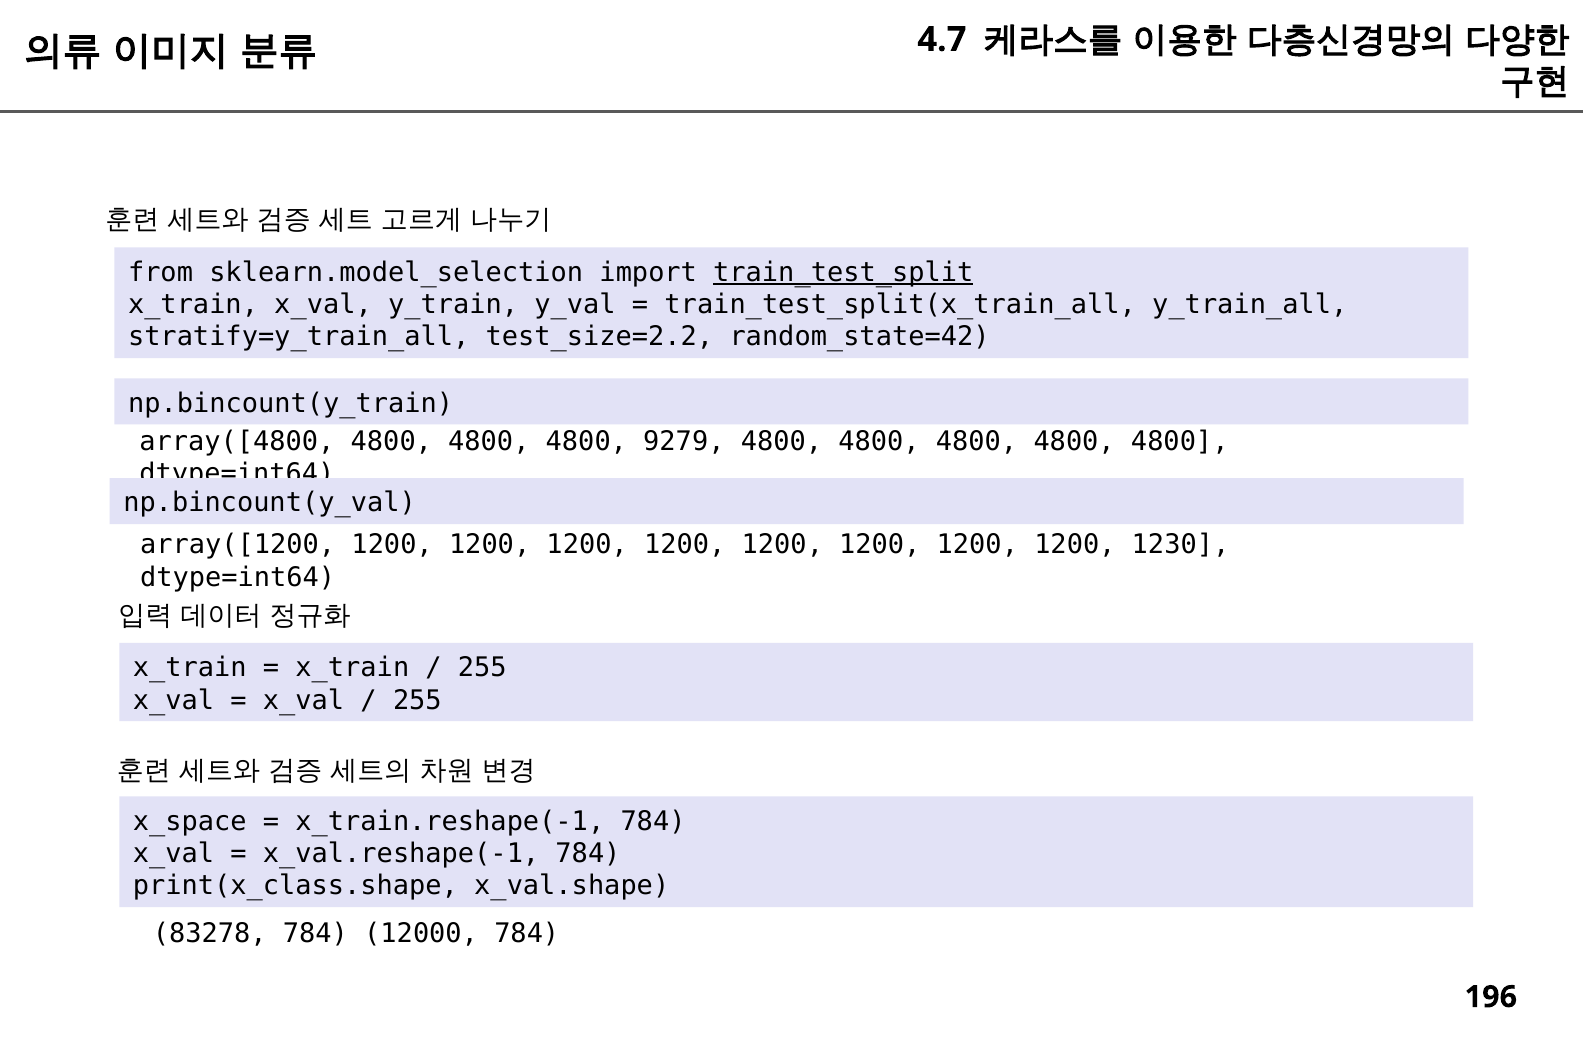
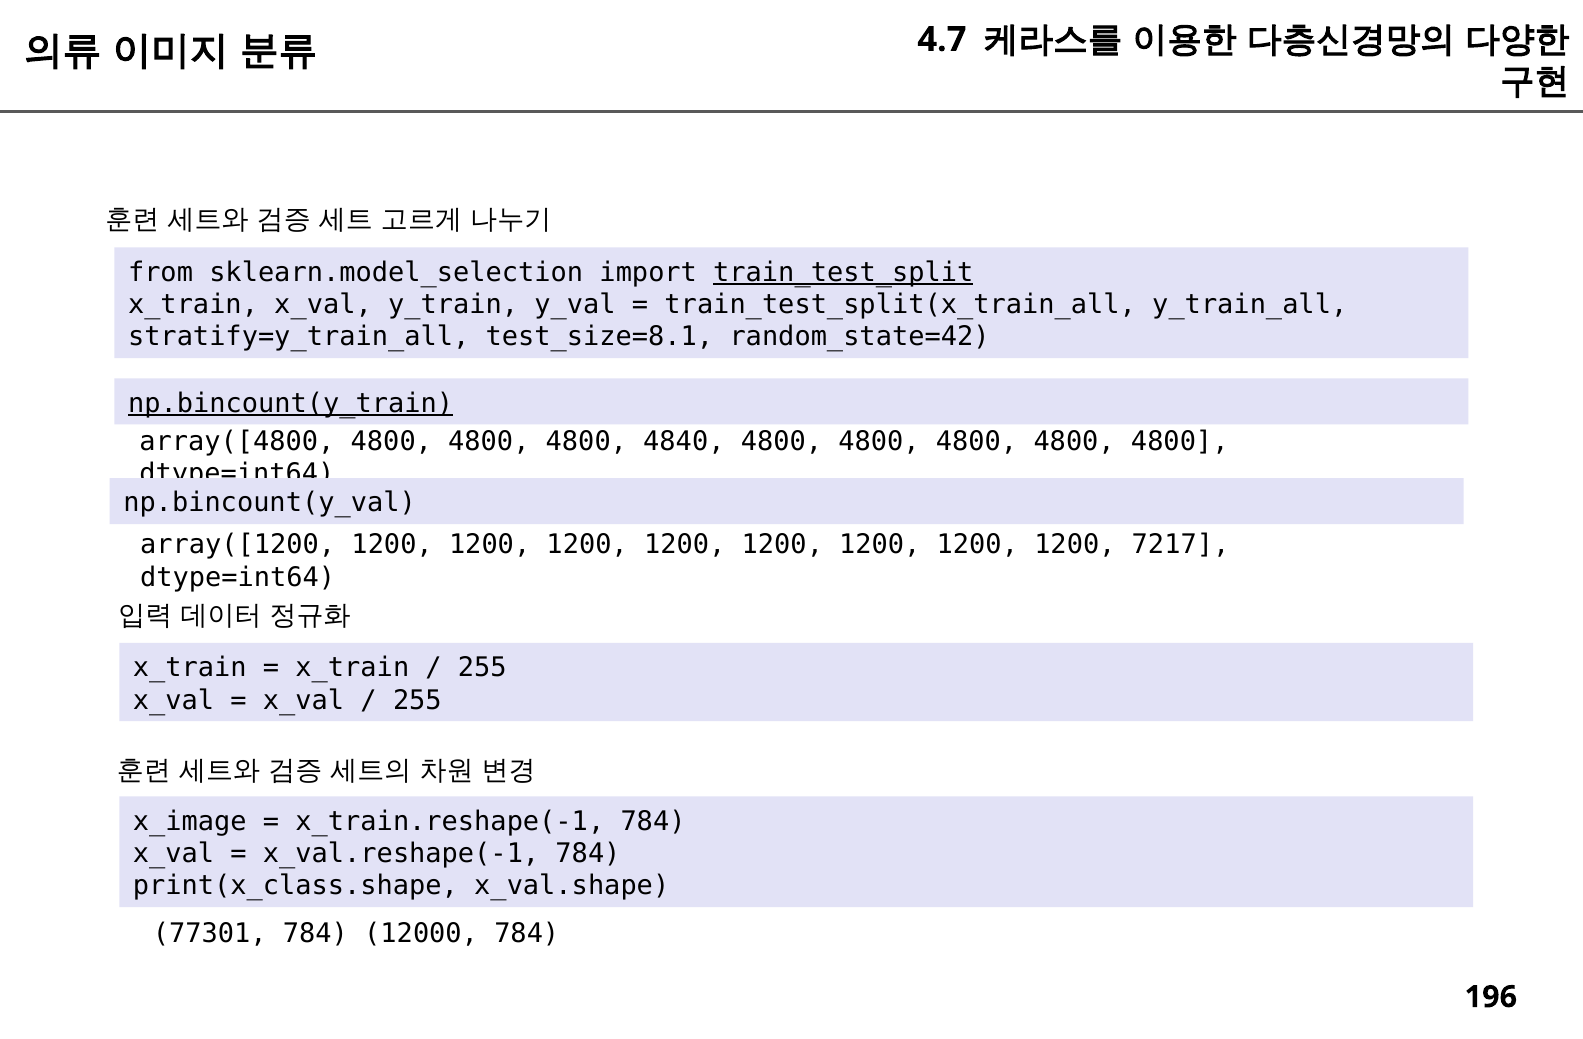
test_size=2.2: test_size=2.2 -> test_size=8.1
np.bincount(y_train underline: none -> present
9279: 9279 -> 4840
1230: 1230 -> 7217
x_space: x_space -> x_image
83278: 83278 -> 77301
